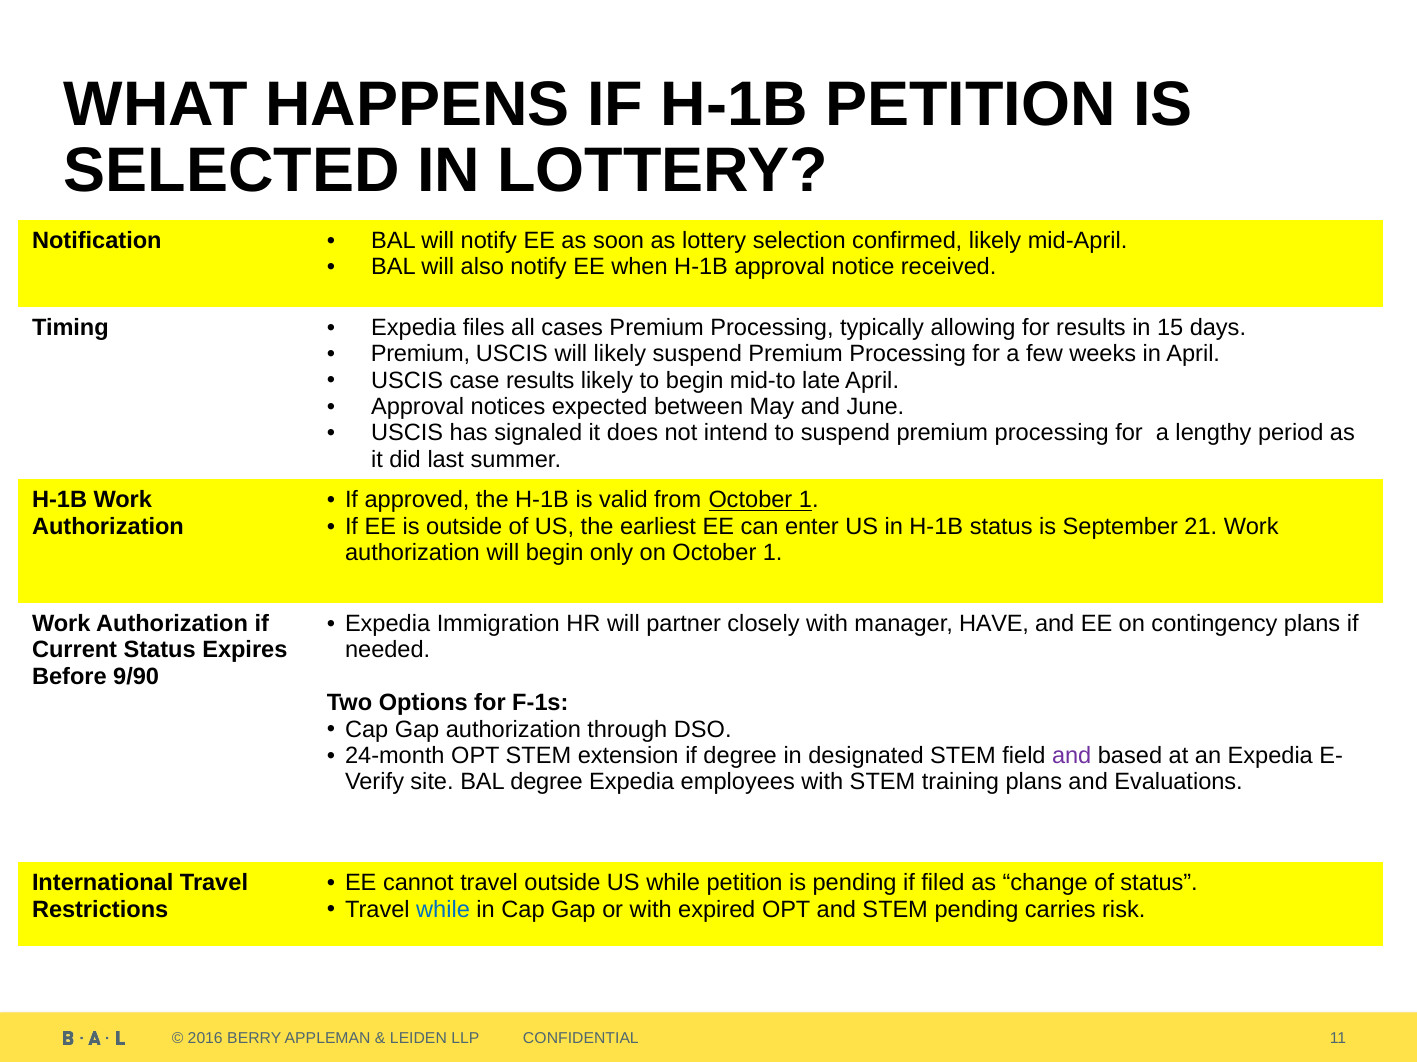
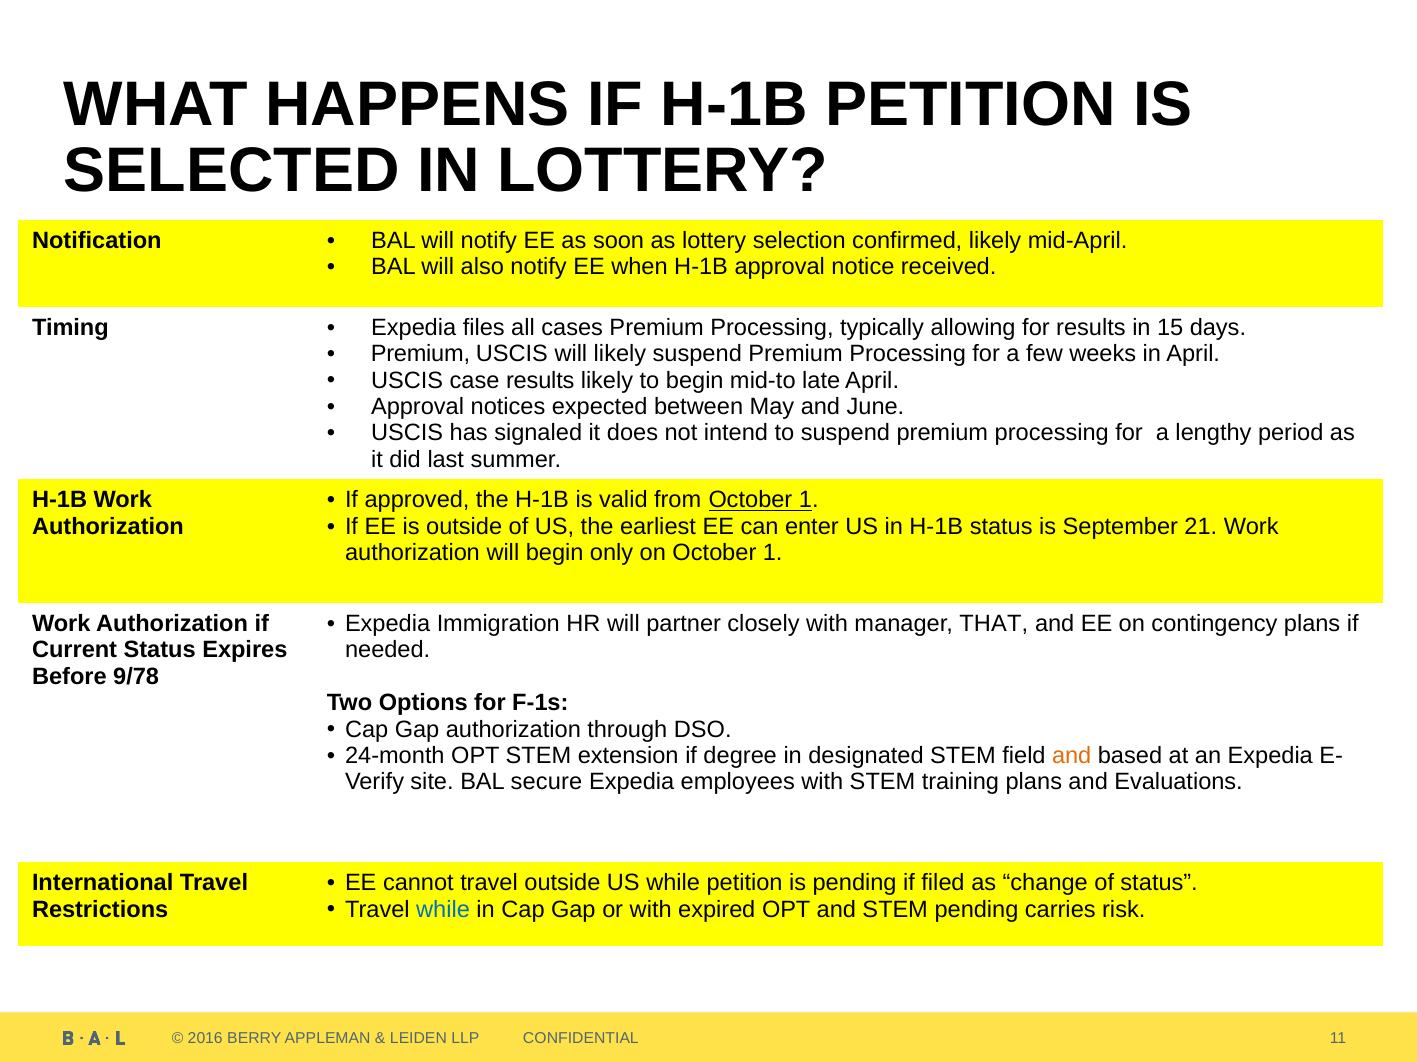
HAVE: HAVE -> THAT
9/90: 9/90 -> 9/78
and at (1072, 756) colour: purple -> orange
BAL degree: degree -> secure
